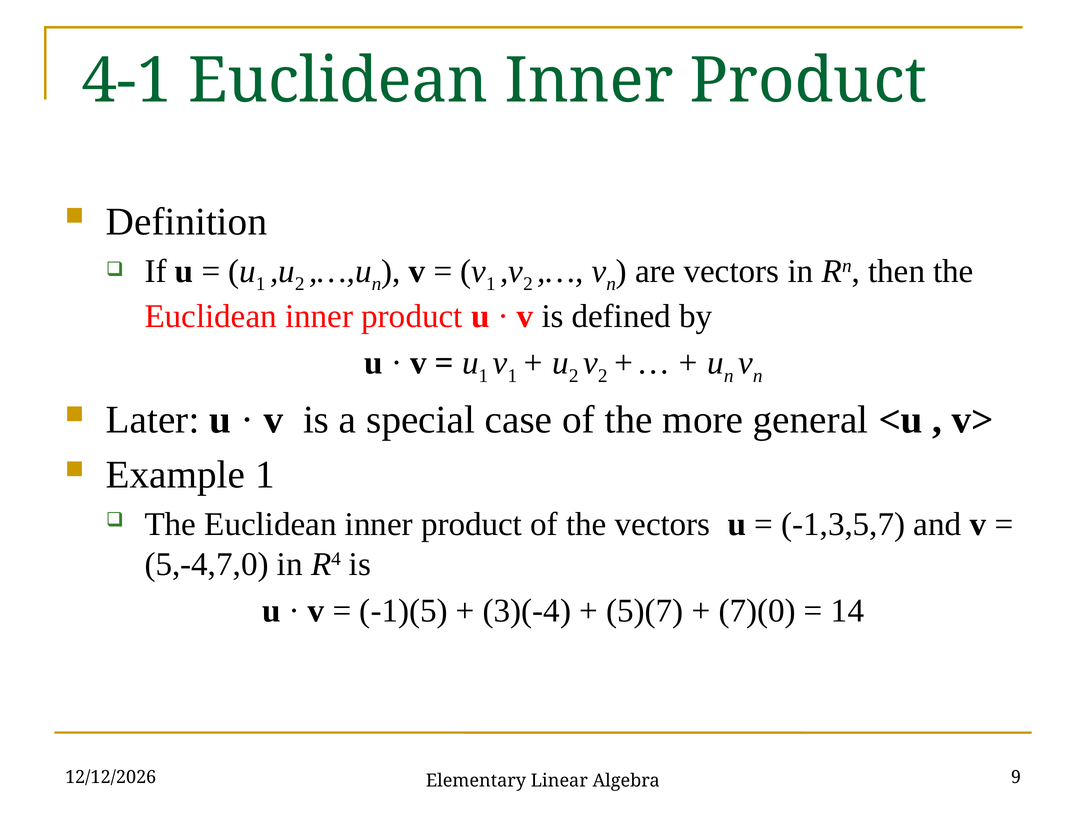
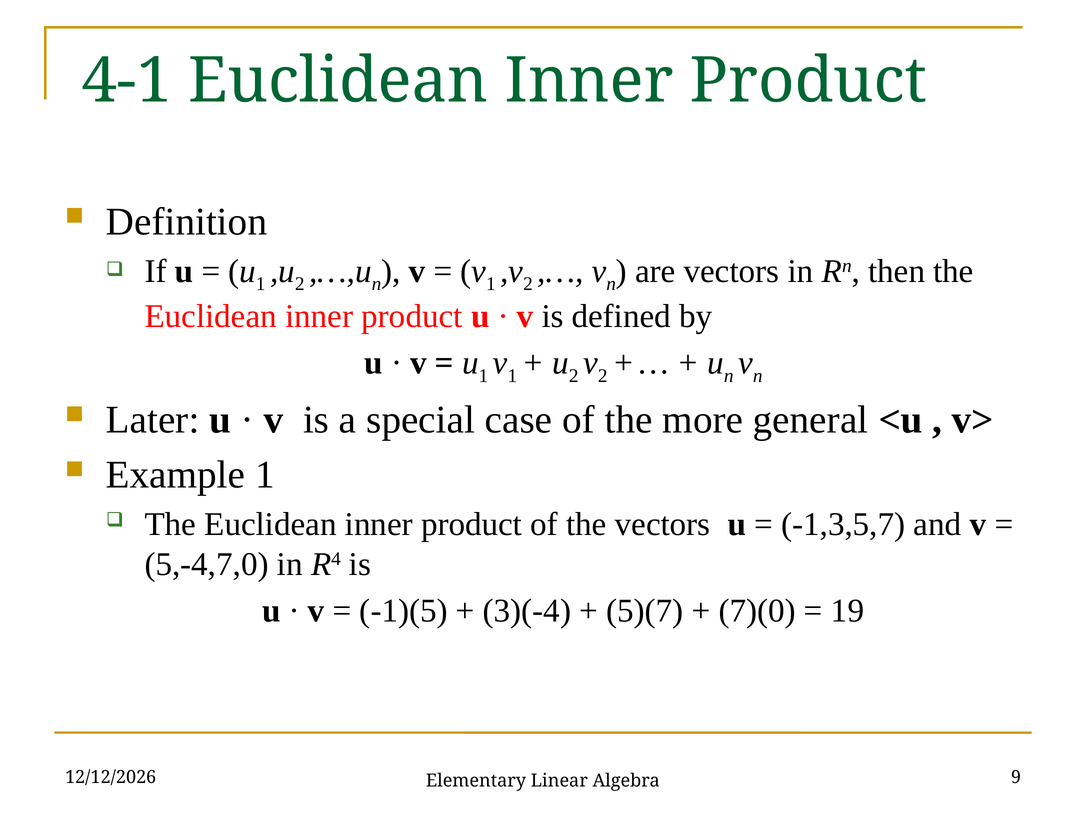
14: 14 -> 19
